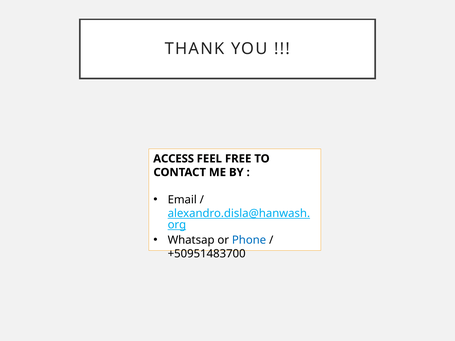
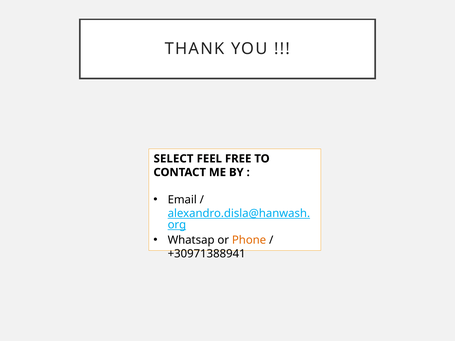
ACCESS: ACCESS -> SELECT
Phone colour: blue -> orange
+50951483700: +50951483700 -> +30971388941
